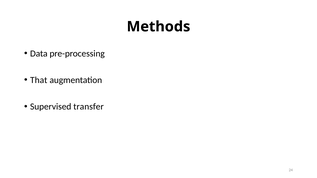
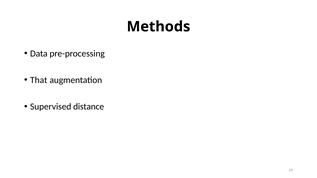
transfer: transfer -> distance
